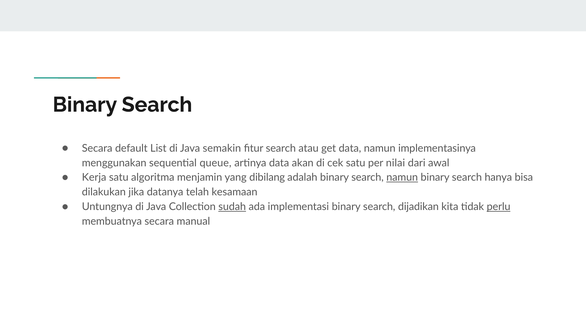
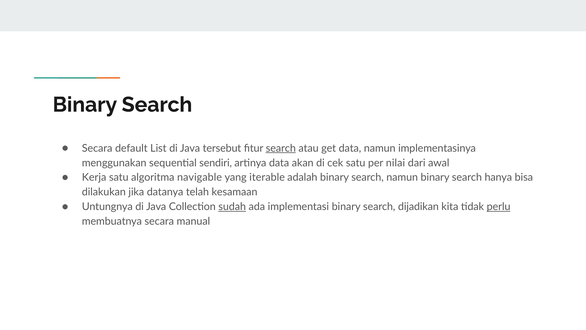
semakin: semakin -> tersebut
search at (281, 148) underline: none -> present
queue: queue -> sendiri
menjamin: menjamin -> navigable
dibilang: dibilang -> iterable
namun at (402, 177) underline: present -> none
